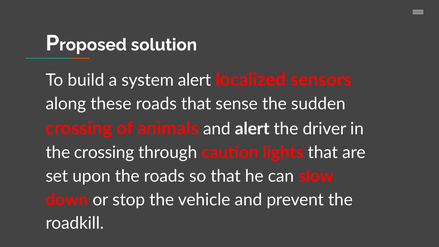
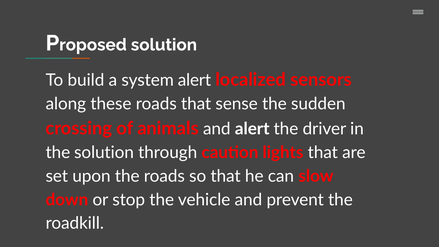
the crossing: crossing -> solution
